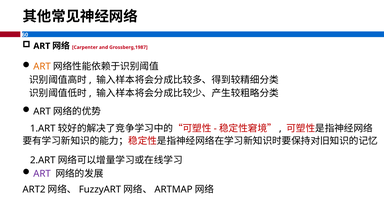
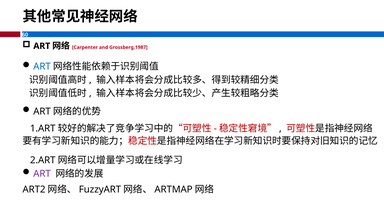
ART at (42, 66) colour: orange -> blue
